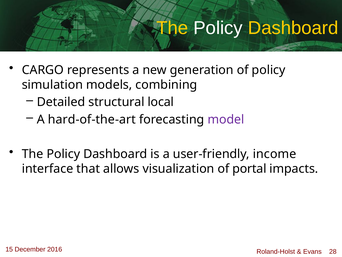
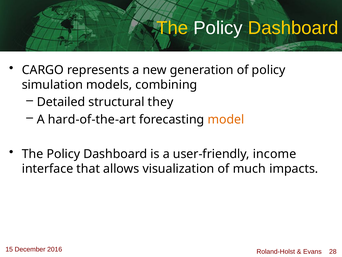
local: local -> they
model colour: purple -> orange
portal: portal -> much
